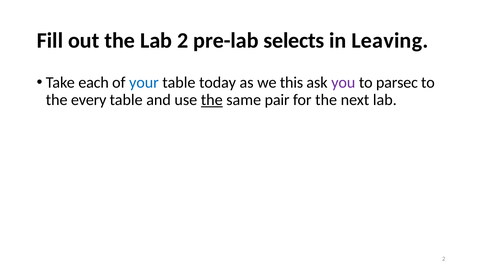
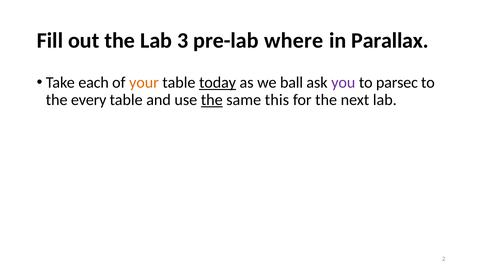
Lab 2: 2 -> 3
selects: selects -> where
Leaving: Leaving -> Parallax
your colour: blue -> orange
today underline: none -> present
this: this -> ball
pair: pair -> this
